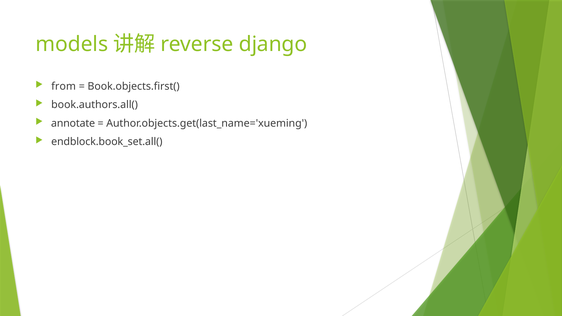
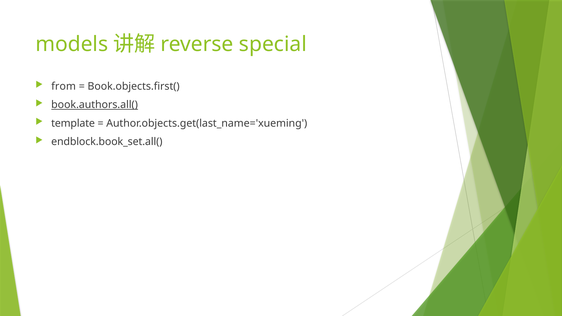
django: django -> special
book.authors.all( underline: none -> present
annotate: annotate -> template
